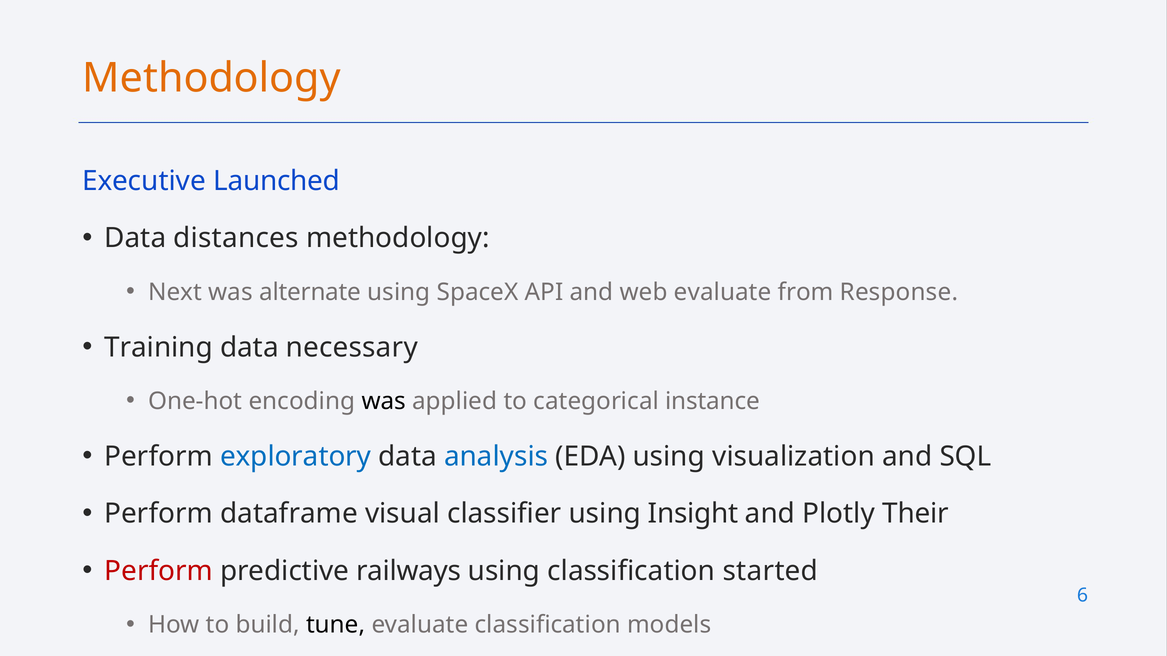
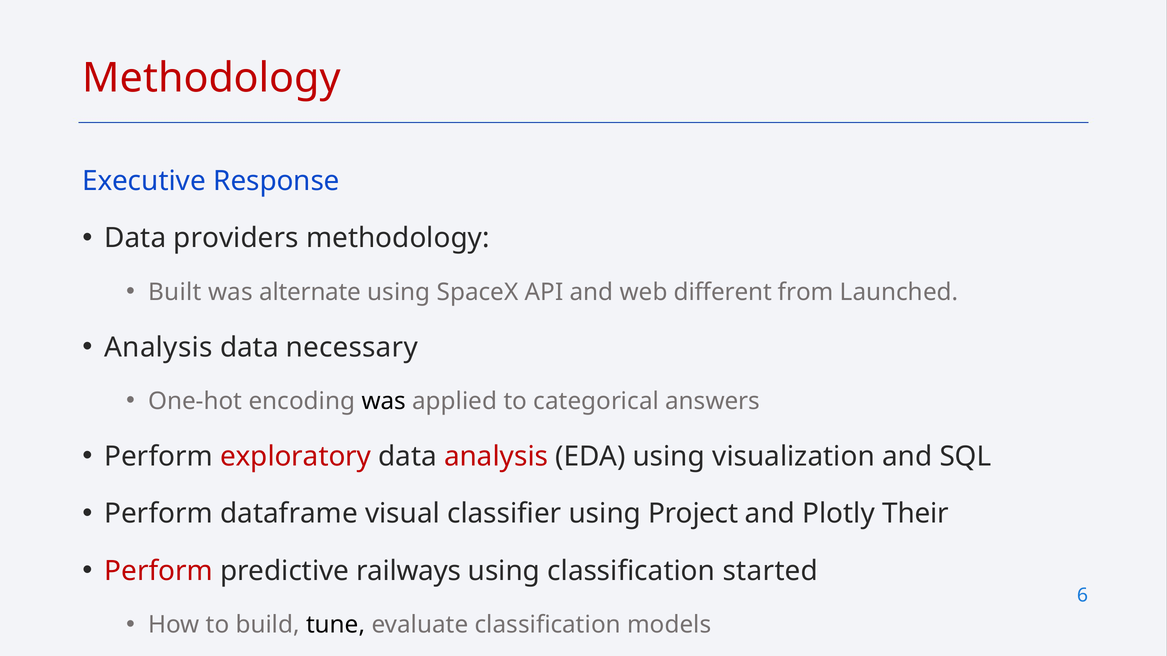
Methodology at (212, 78) colour: orange -> red
Launched: Launched -> Response
distances: distances -> providers
Next: Next -> Built
web evaluate: evaluate -> different
Response: Response -> Launched
Training at (159, 348): Training -> Analysis
instance: instance -> answers
exploratory colour: blue -> red
analysis at (496, 457) colour: blue -> red
Insight: Insight -> Project
